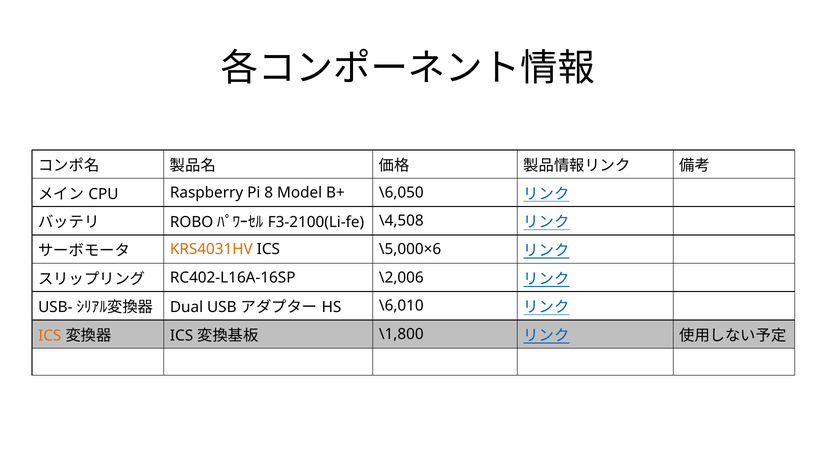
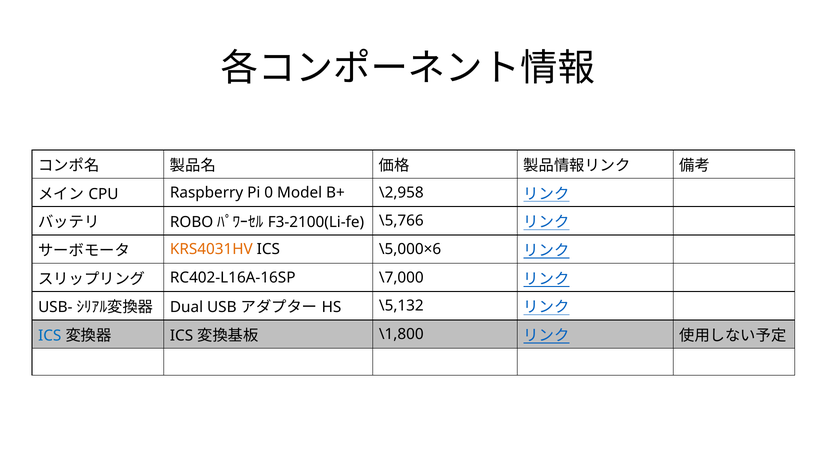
8: 8 -> 0
\6,050: \6,050 -> \2,958
\4,508: \4,508 -> \5,766
\2,006: \2,006 -> \7,000
\6,010: \6,010 -> \5,132
ICS at (50, 336) colour: orange -> blue
